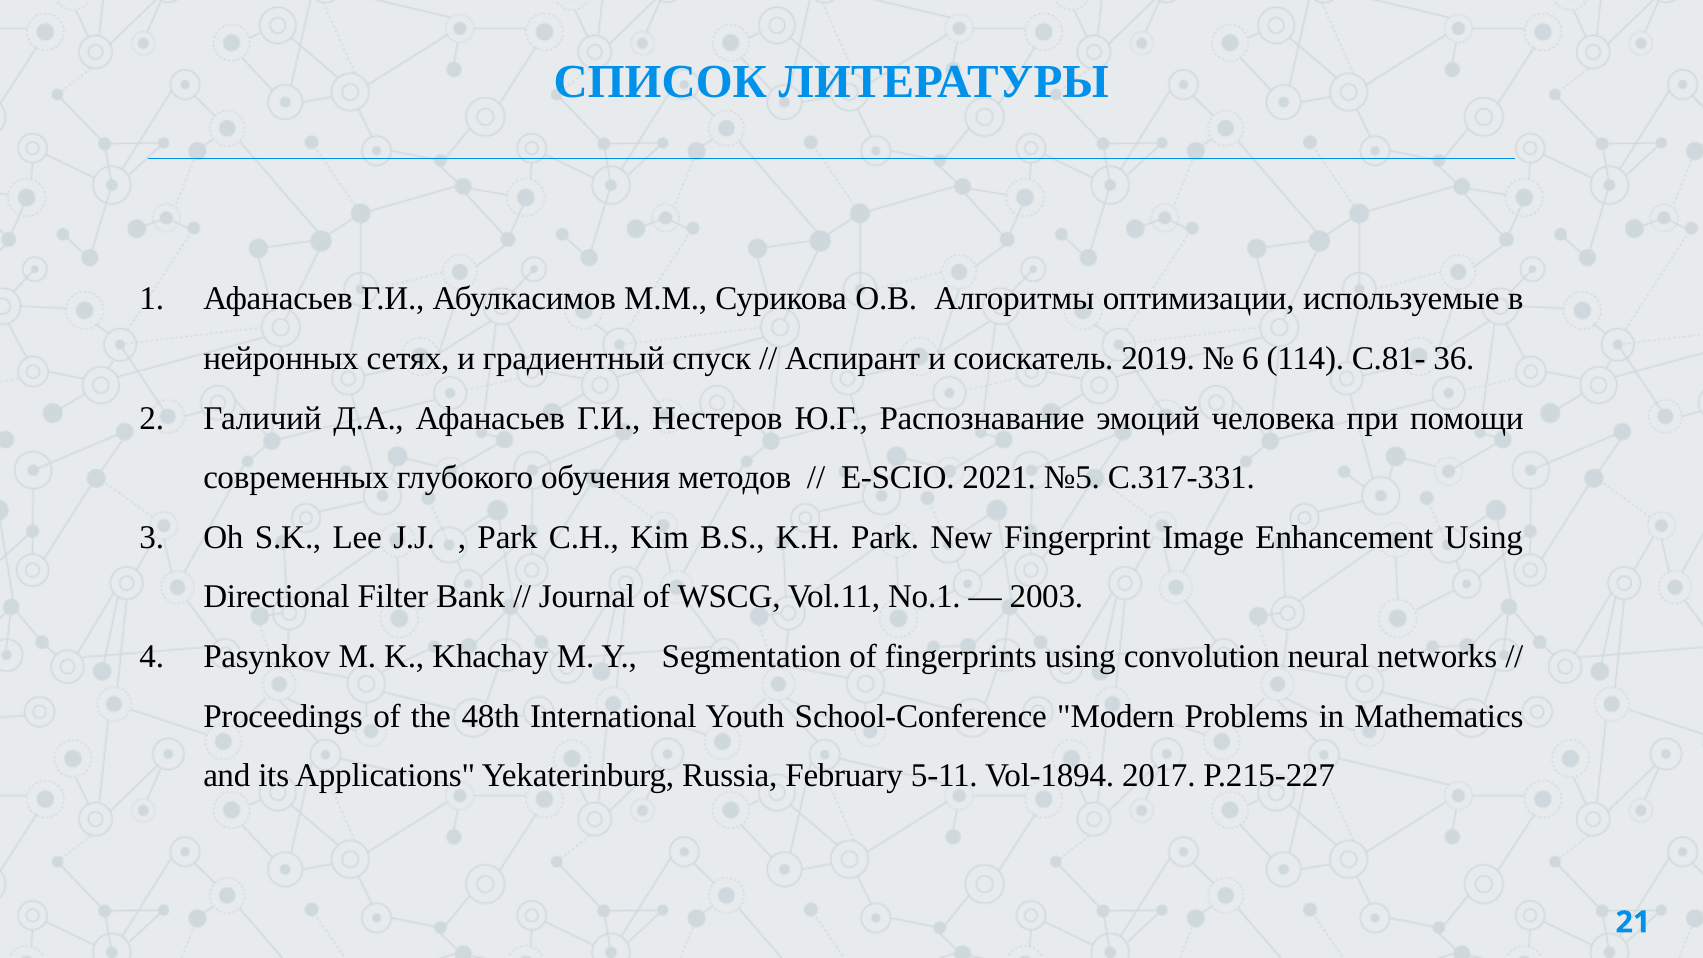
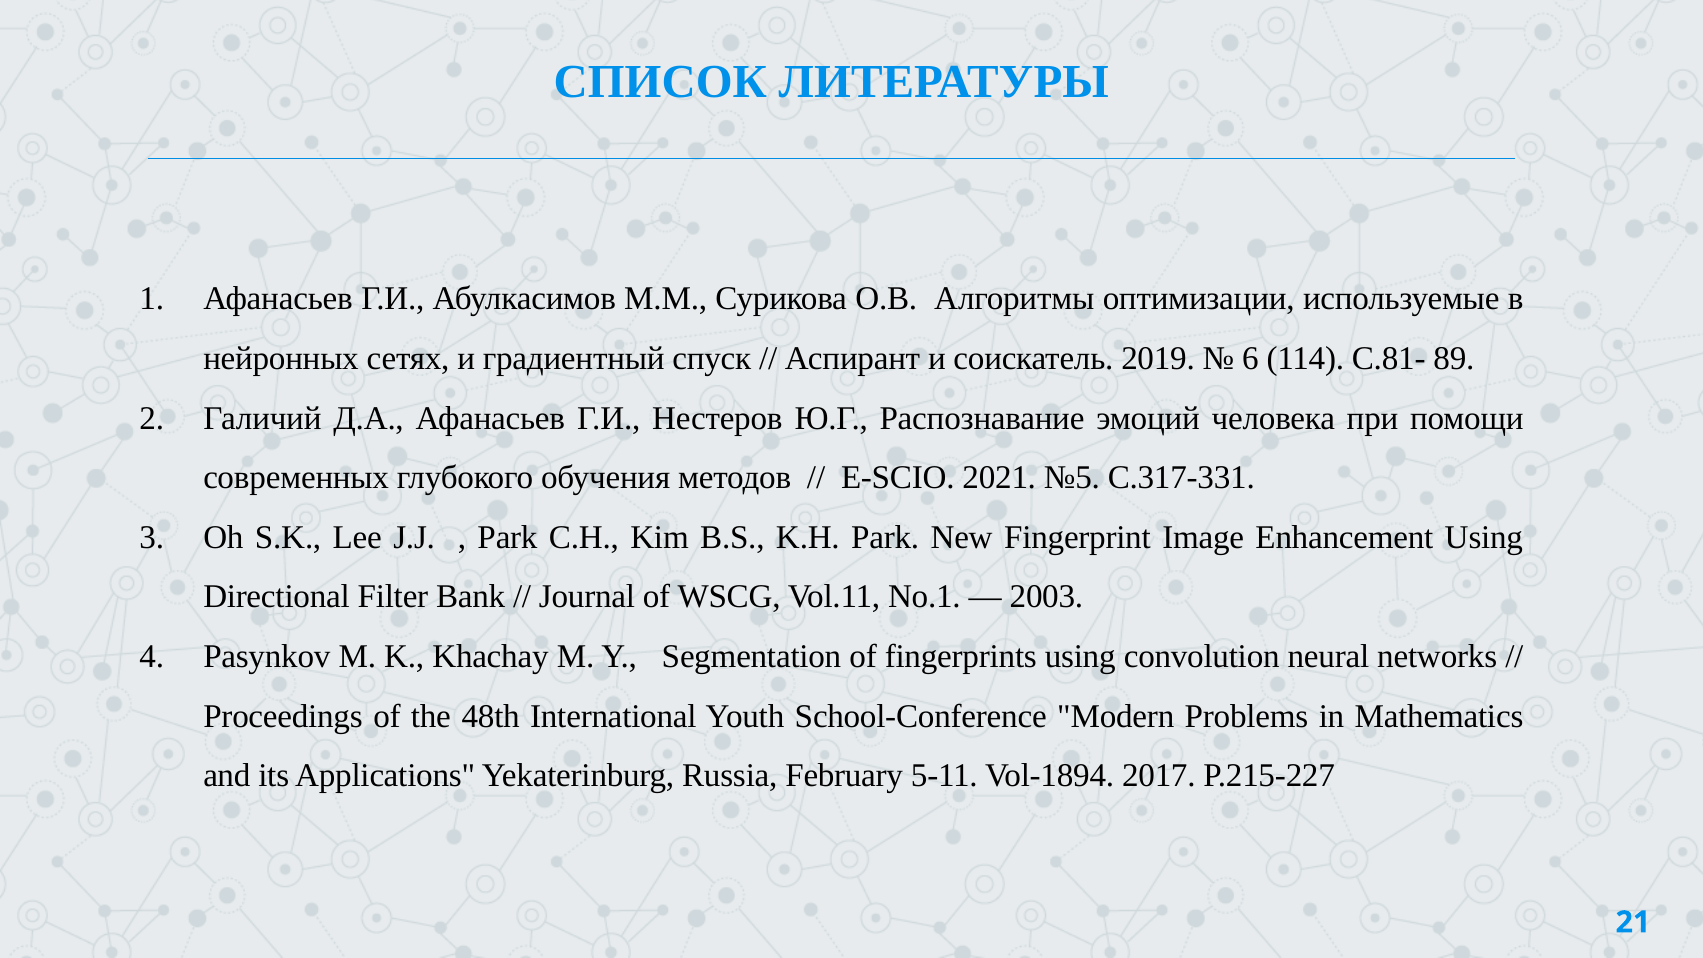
36: 36 -> 89
